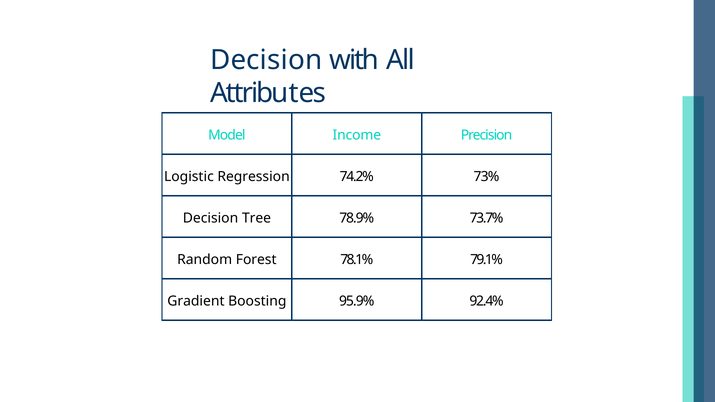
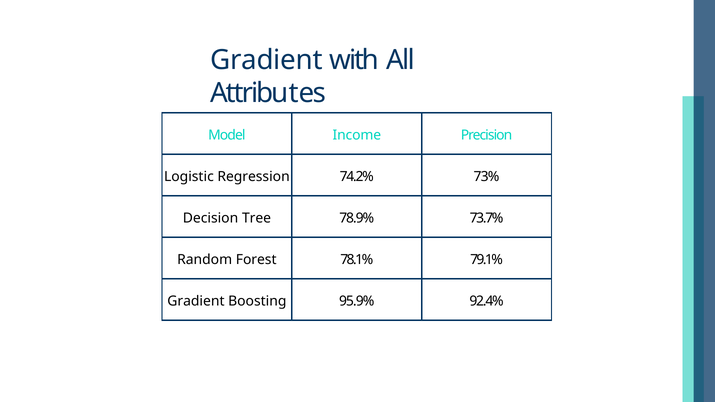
Decision at (266, 60): Decision -> Gradient
